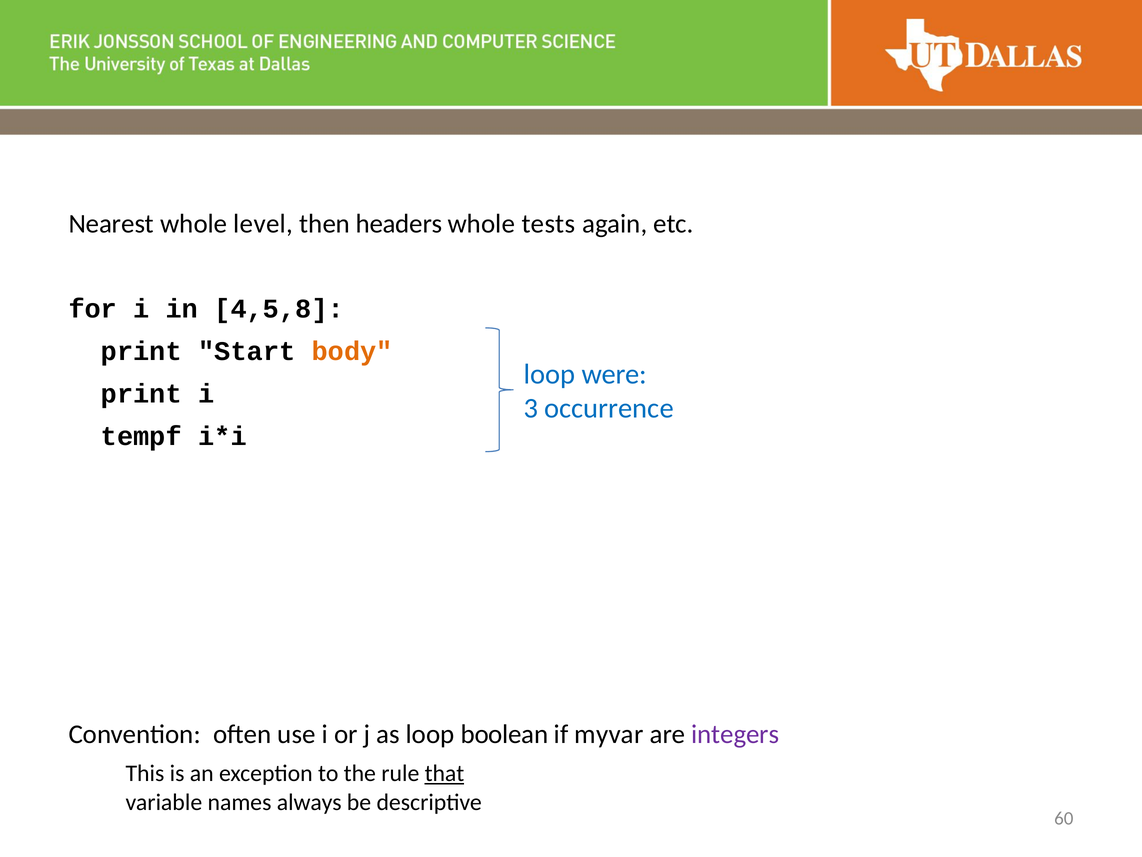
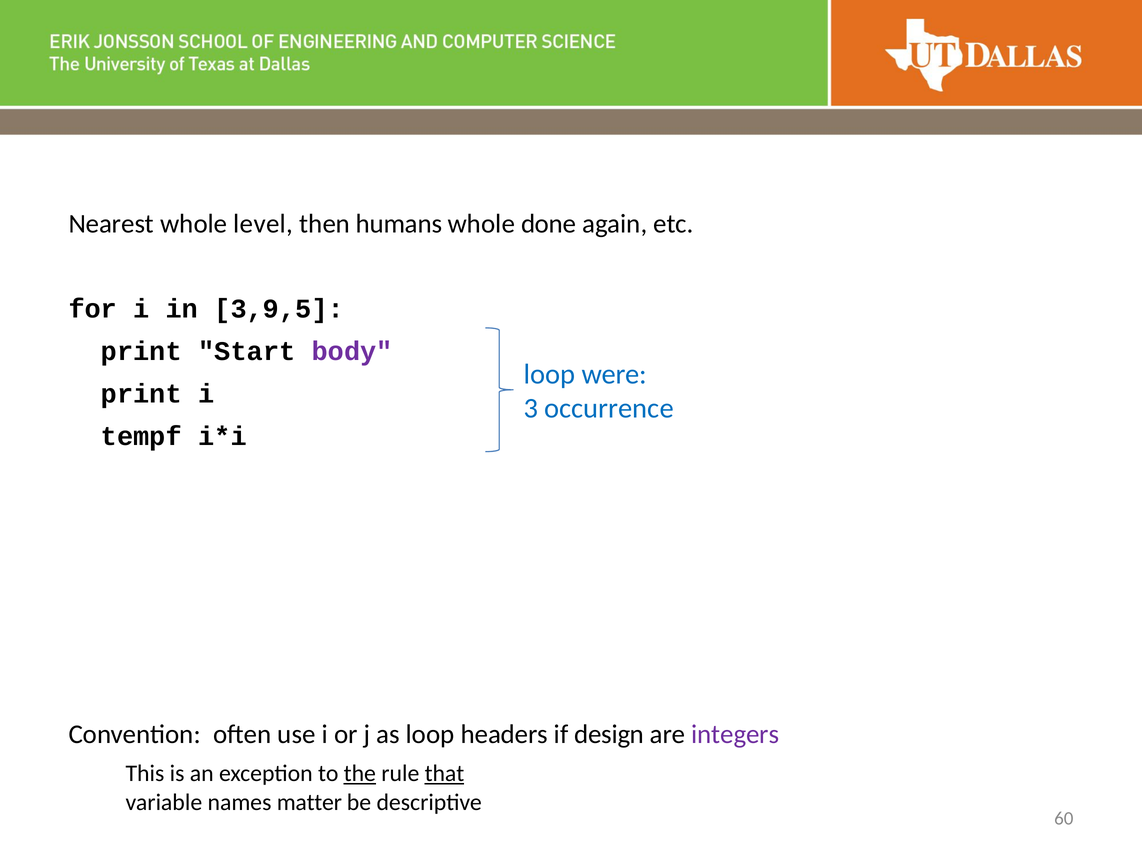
headers: headers -> humans
tests: tests -> done
4,5,8: 4,5,8 -> 3,9,5
body colour: orange -> purple
boolean: boolean -> headers
myvar: myvar -> design
the underline: none -> present
always: always -> matter
